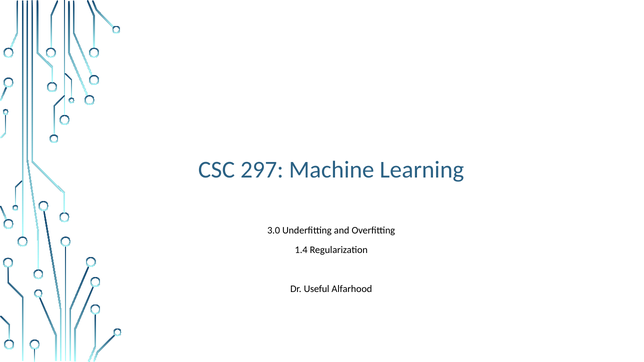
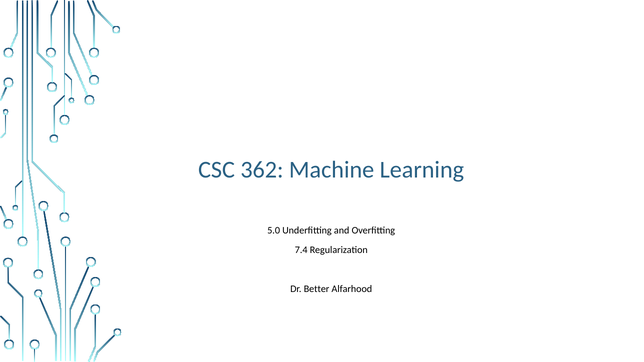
297: 297 -> 362
3.0: 3.0 -> 5.0
1.4: 1.4 -> 7.4
Useful: Useful -> Better
